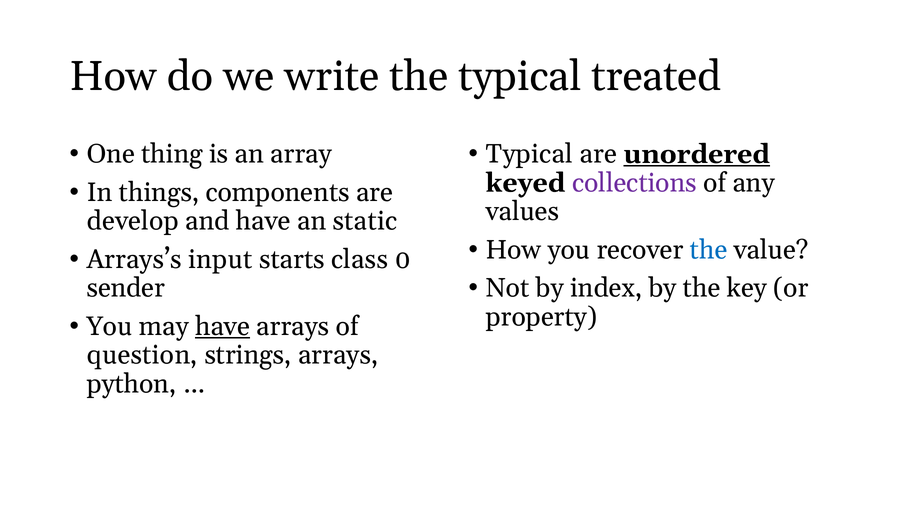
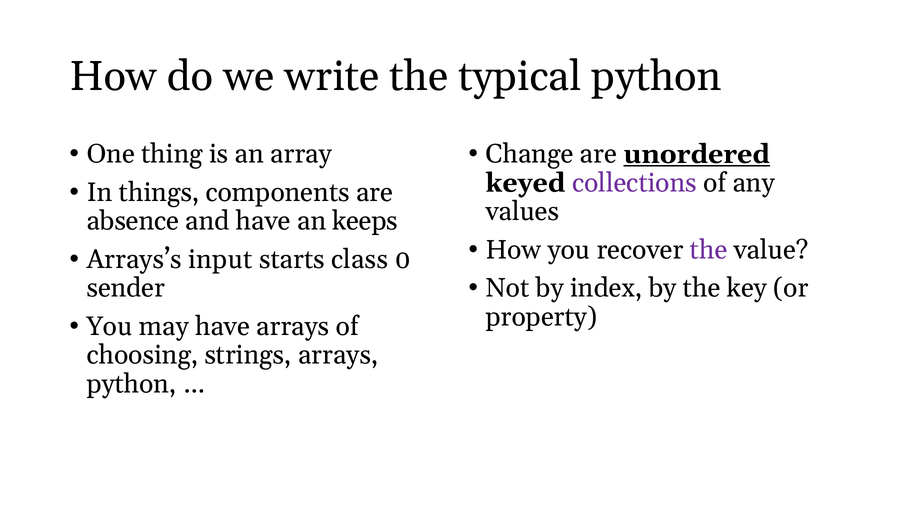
typical treated: treated -> python
Typical at (529, 154): Typical -> Change
develop: develop -> absence
static: static -> keeps
the at (709, 250) colour: blue -> purple
have at (223, 326) underline: present -> none
question: question -> choosing
